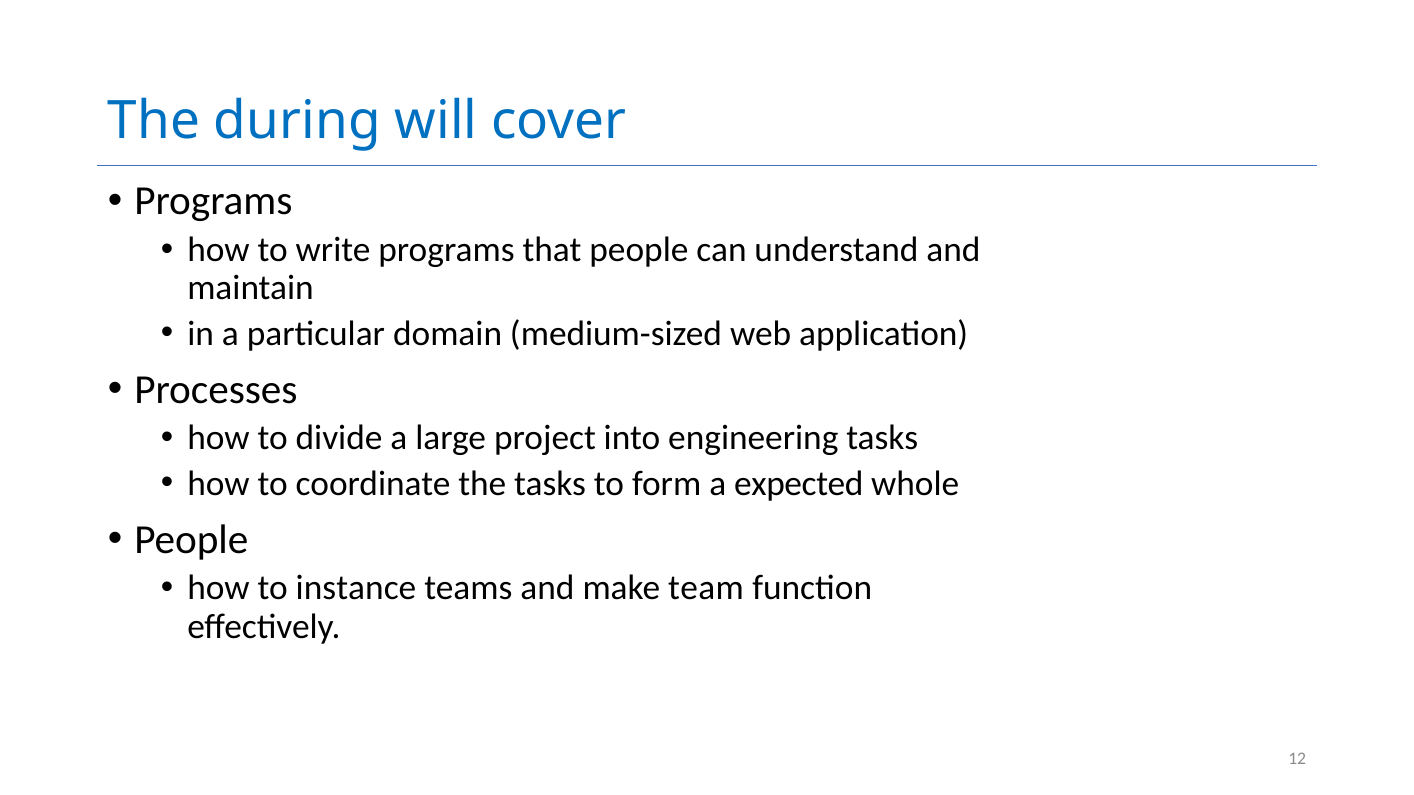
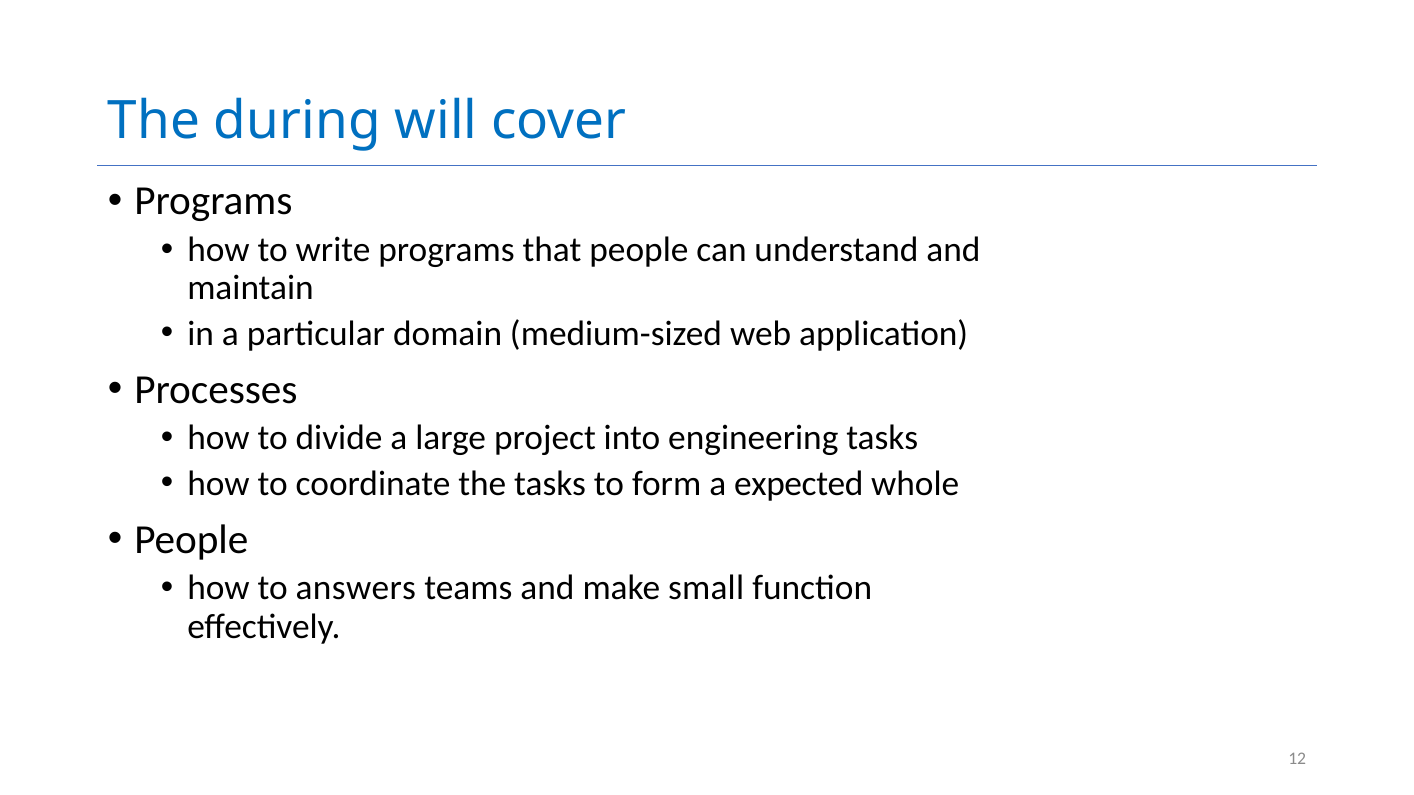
instance: instance -> answers
team: team -> small
